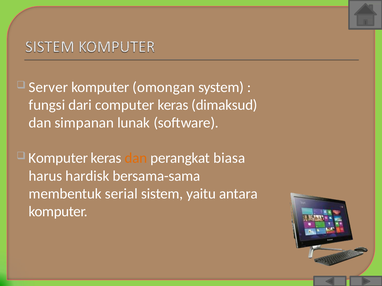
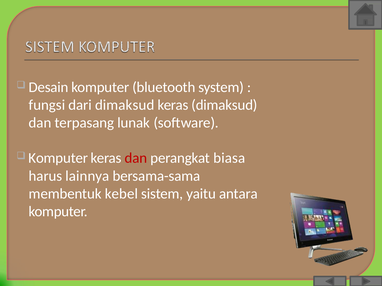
Server: Server -> Desain
omongan: omongan -> bluetooth
dari computer: computer -> dimaksud
simpanan: simpanan -> terpasang
dan at (136, 158) colour: orange -> red
hardisk: hardisk -> lainnya
serial: serial -> kebel
